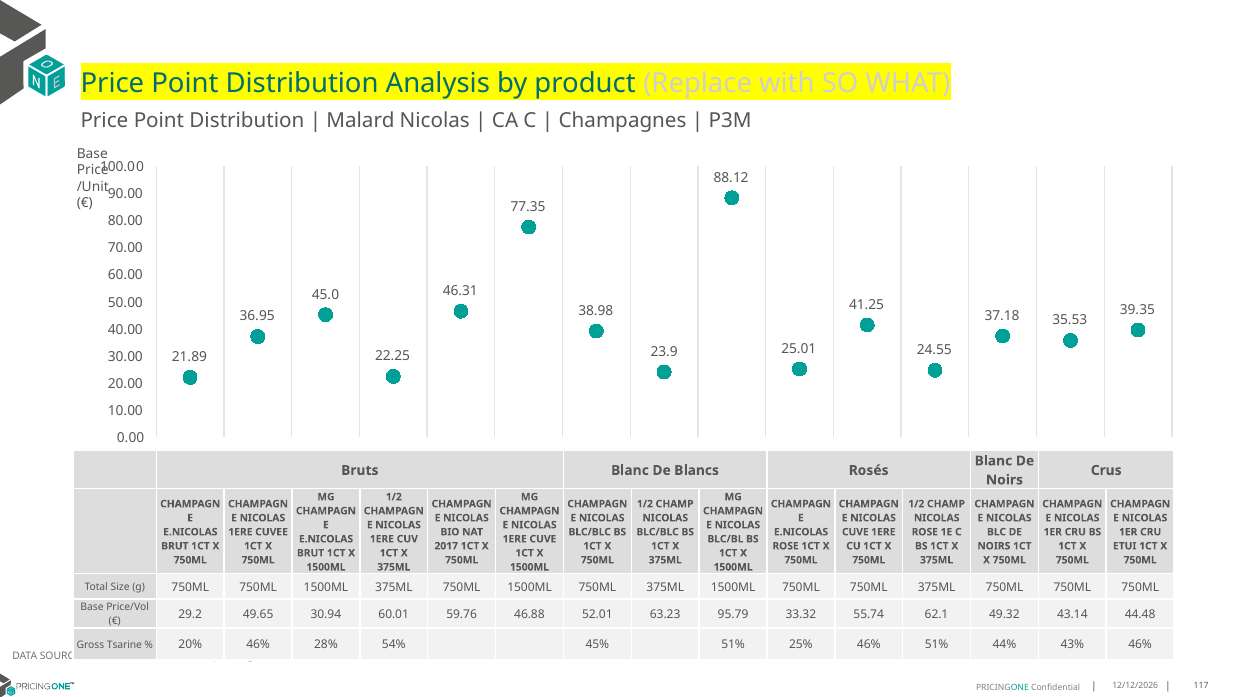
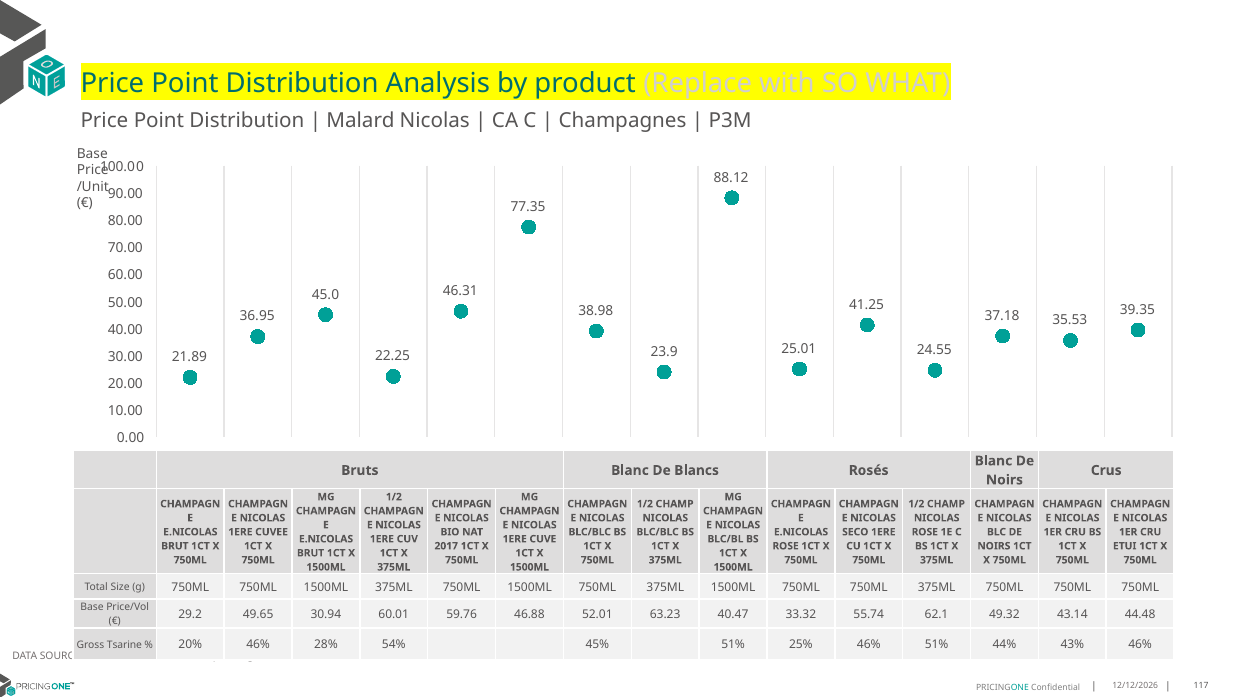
CUVE at (855, 532): CUVE -> SECO
95.79: 95.79 -> 40.47
